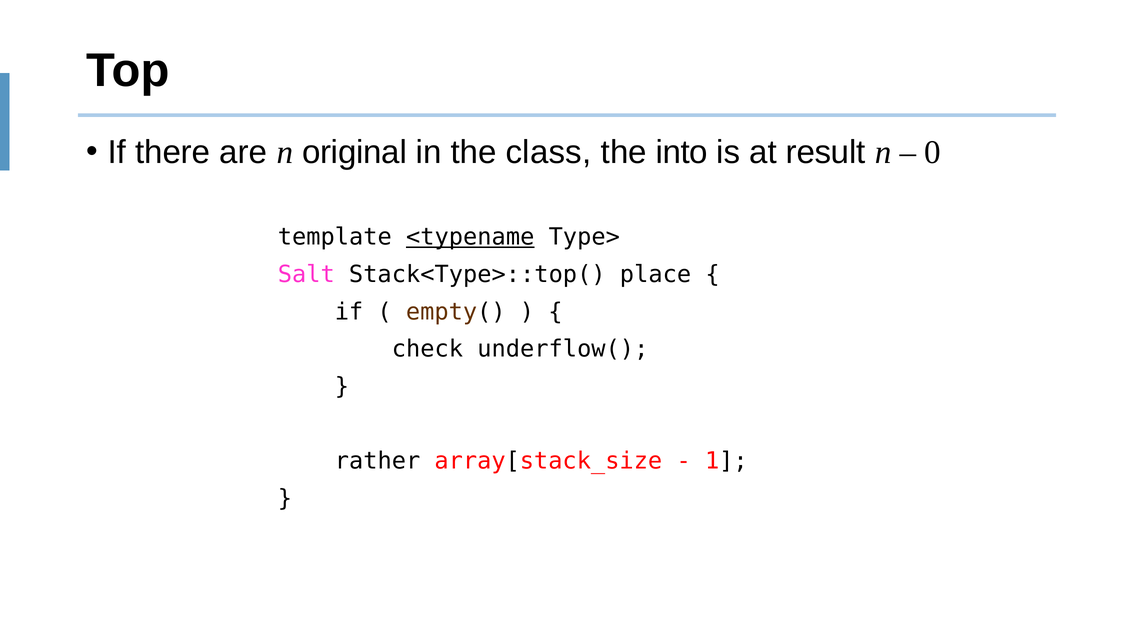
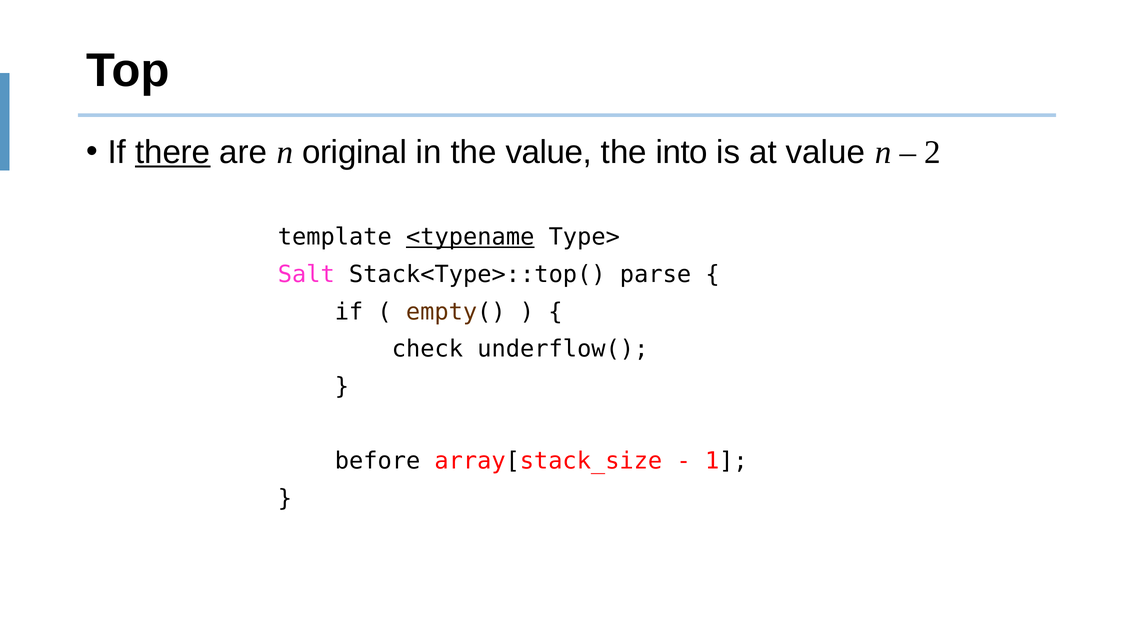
there underline: none -> present
the class: class -> value
at result: result -> value
0: 0 -> 2
place: place -> parse
rather: rather -> before
